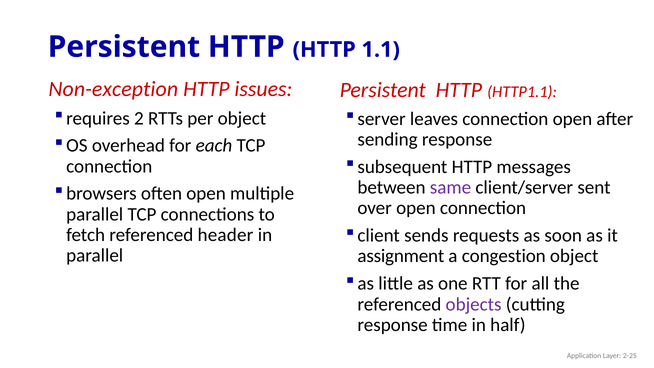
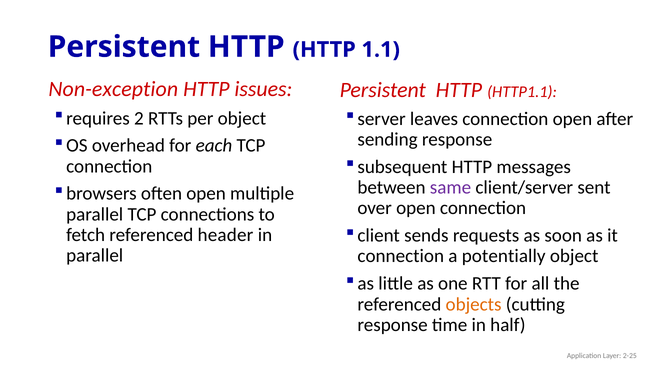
assignment at (401, 256): assignment -> connection
congestion: congestion -> potentially
objects colour: purple -> orange
